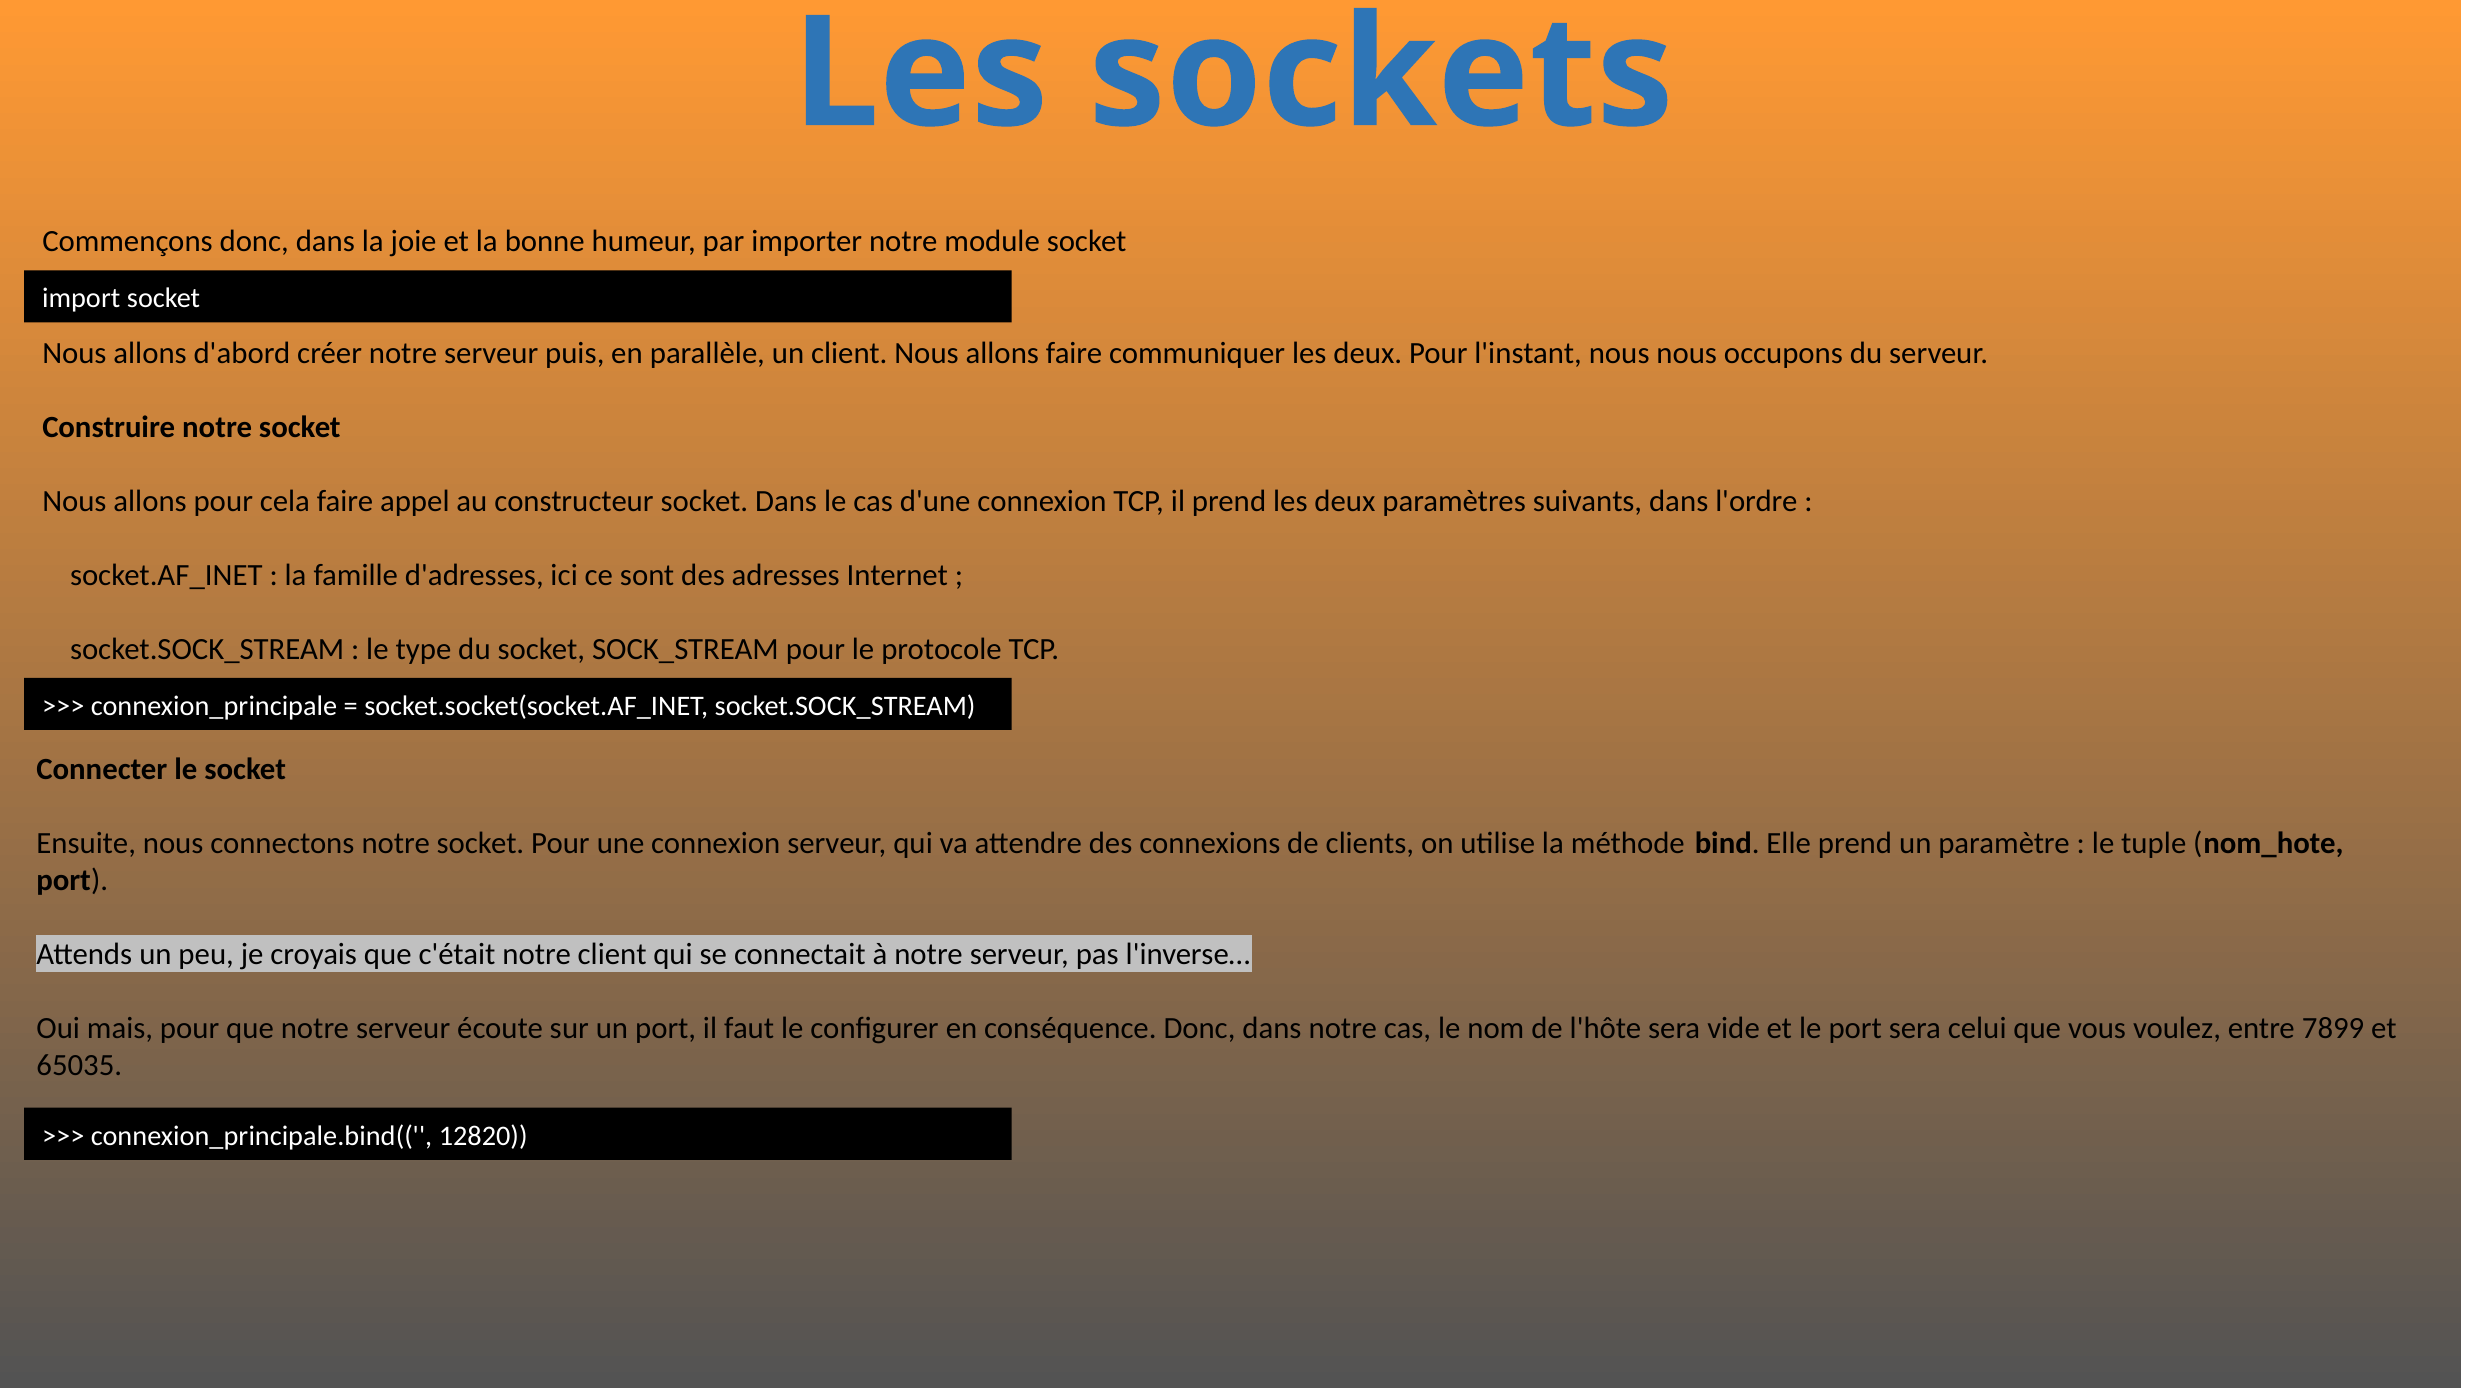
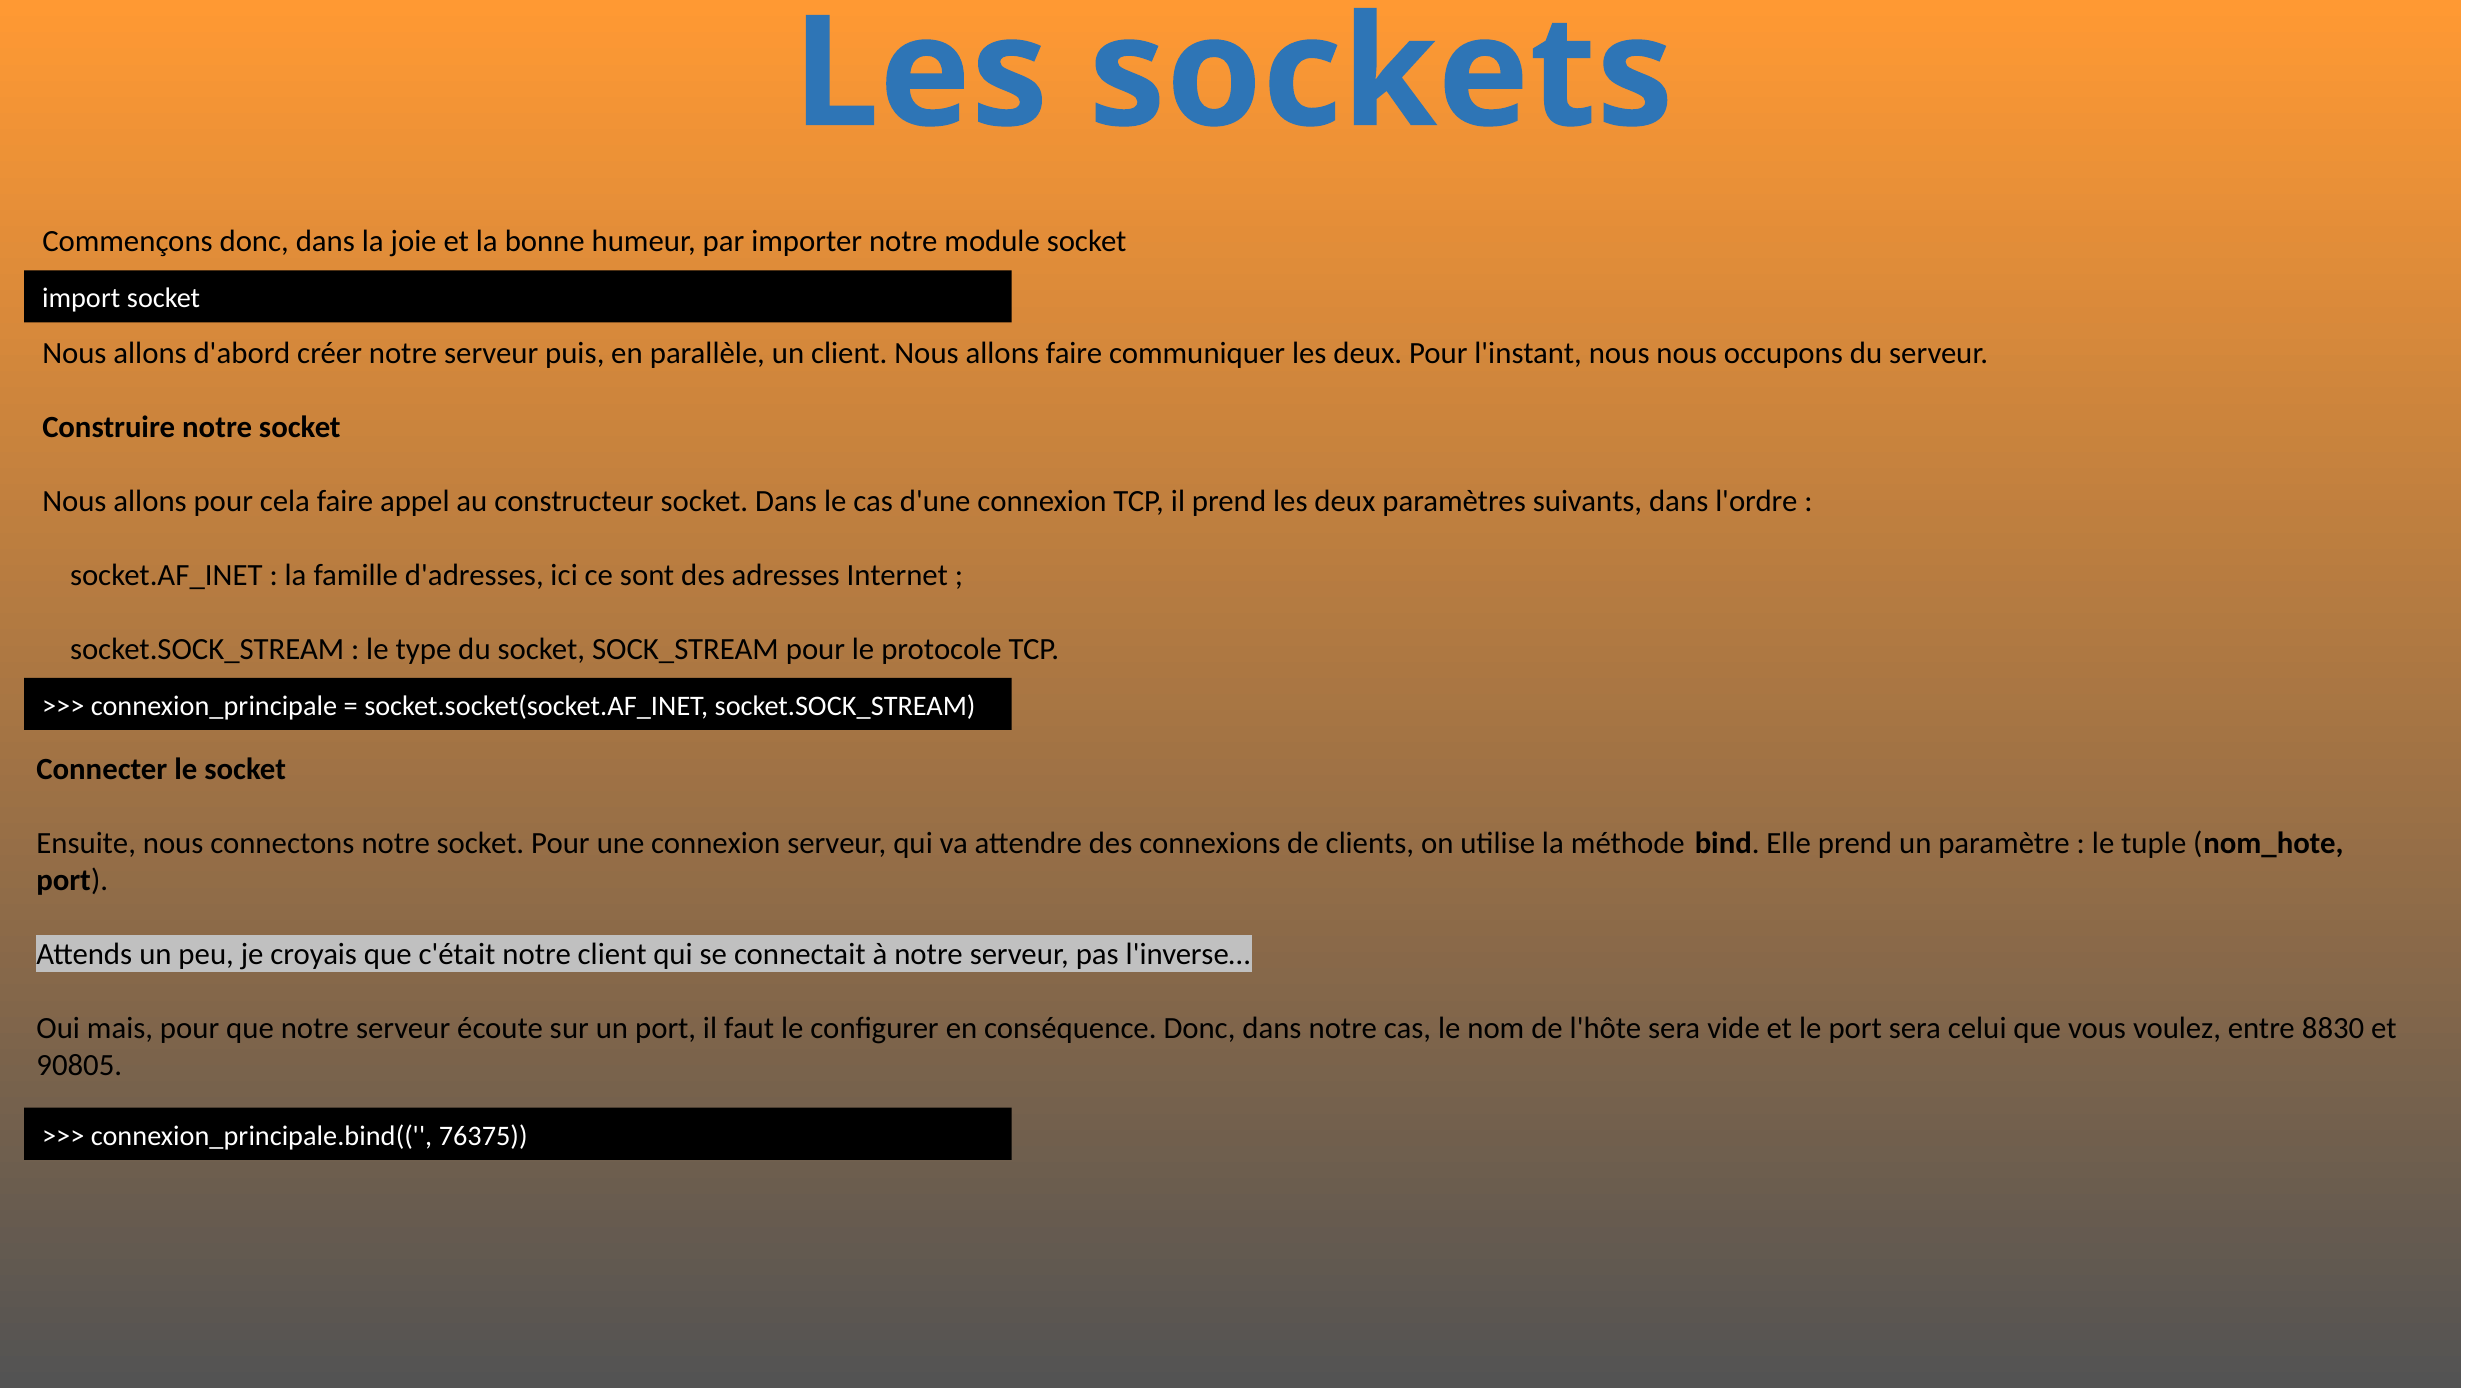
7899: 7899 -> 8830
65035: 65035 -> 90805
12820: 12820 -> 76375
